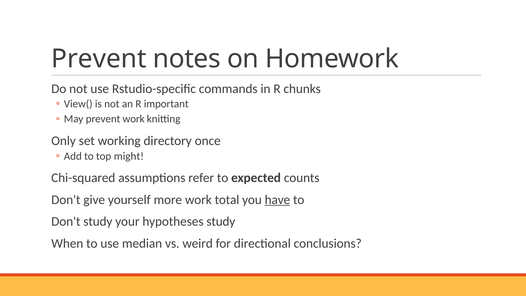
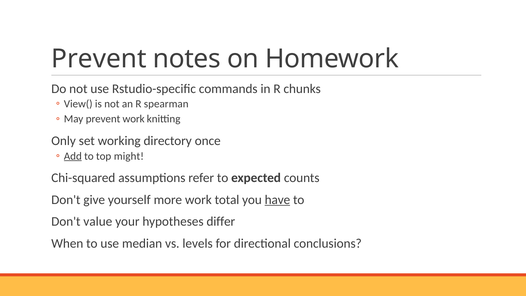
important: important -> spearman
Add underline: none -> present
Don't study: study -> value
hypotheses study: study -> differ
weird: weird -> levels
